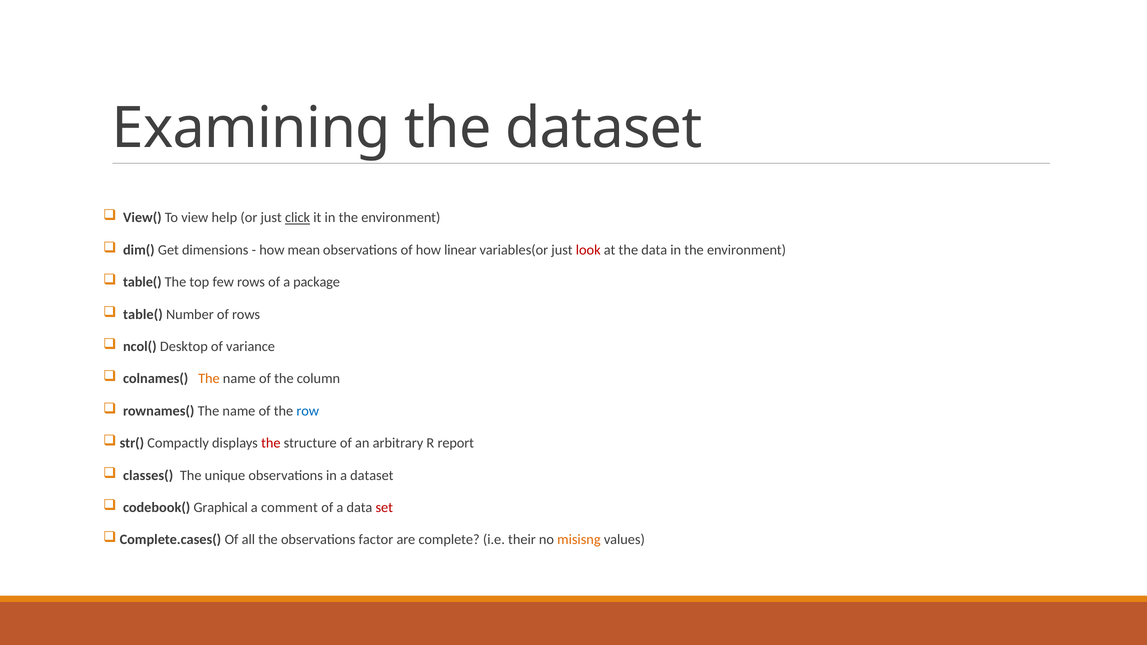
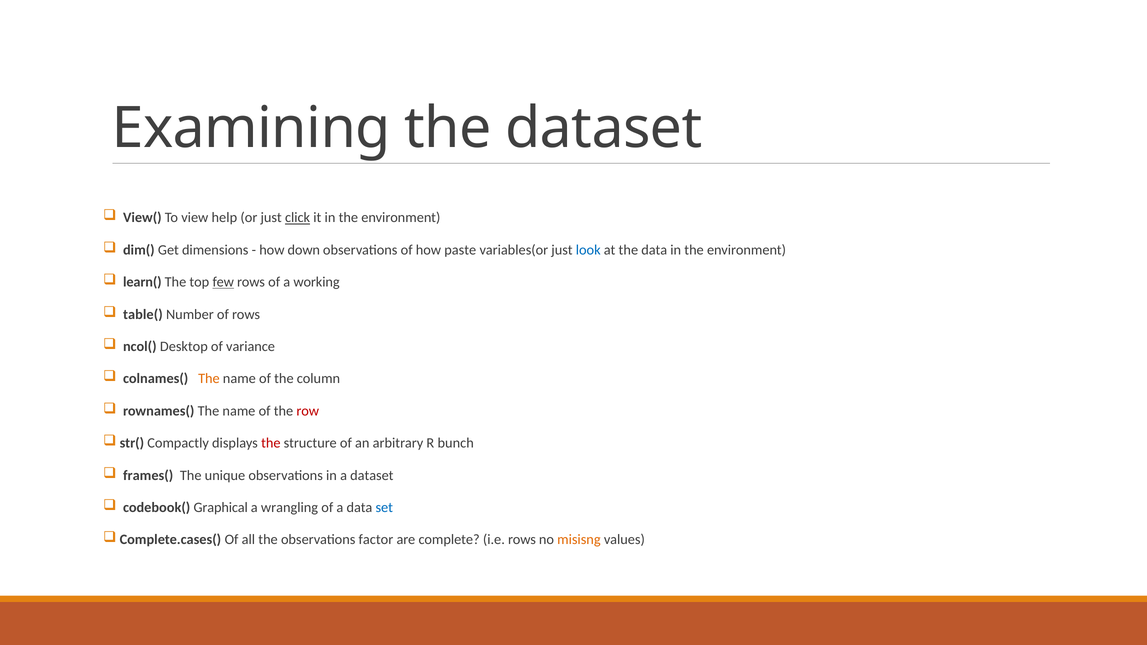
mean: mean -> down
linear: linear -> paste
look colour: red -> blue
table( at (142, 282): table( -> learn(
few underline: none -> present
package: package -> working
row colour: blue -> red
report: report -> bunch
classes(: classes( -> frames(
comment: comment -> wrangling
set colour: red -> blue
i.e their: their -> rows
